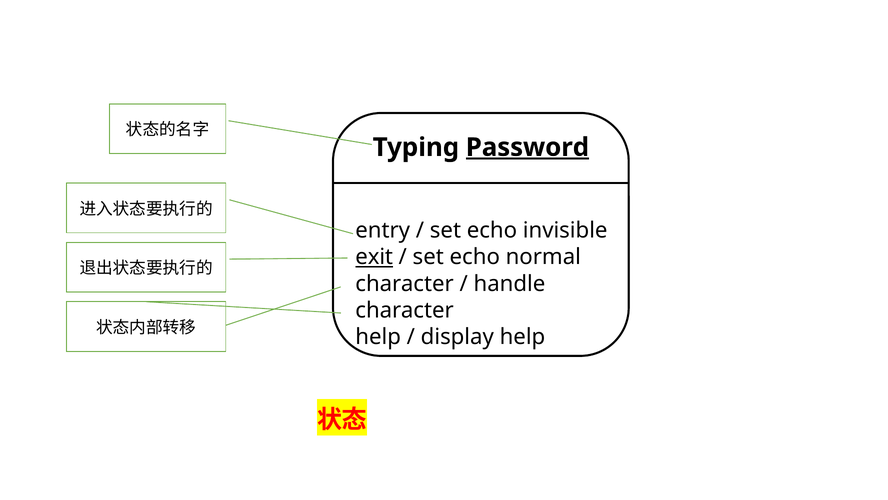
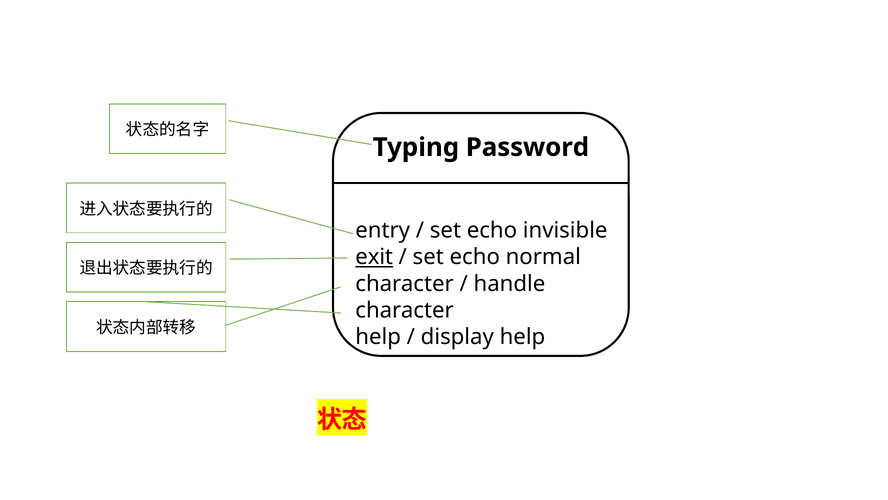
Password underline: present -> none
